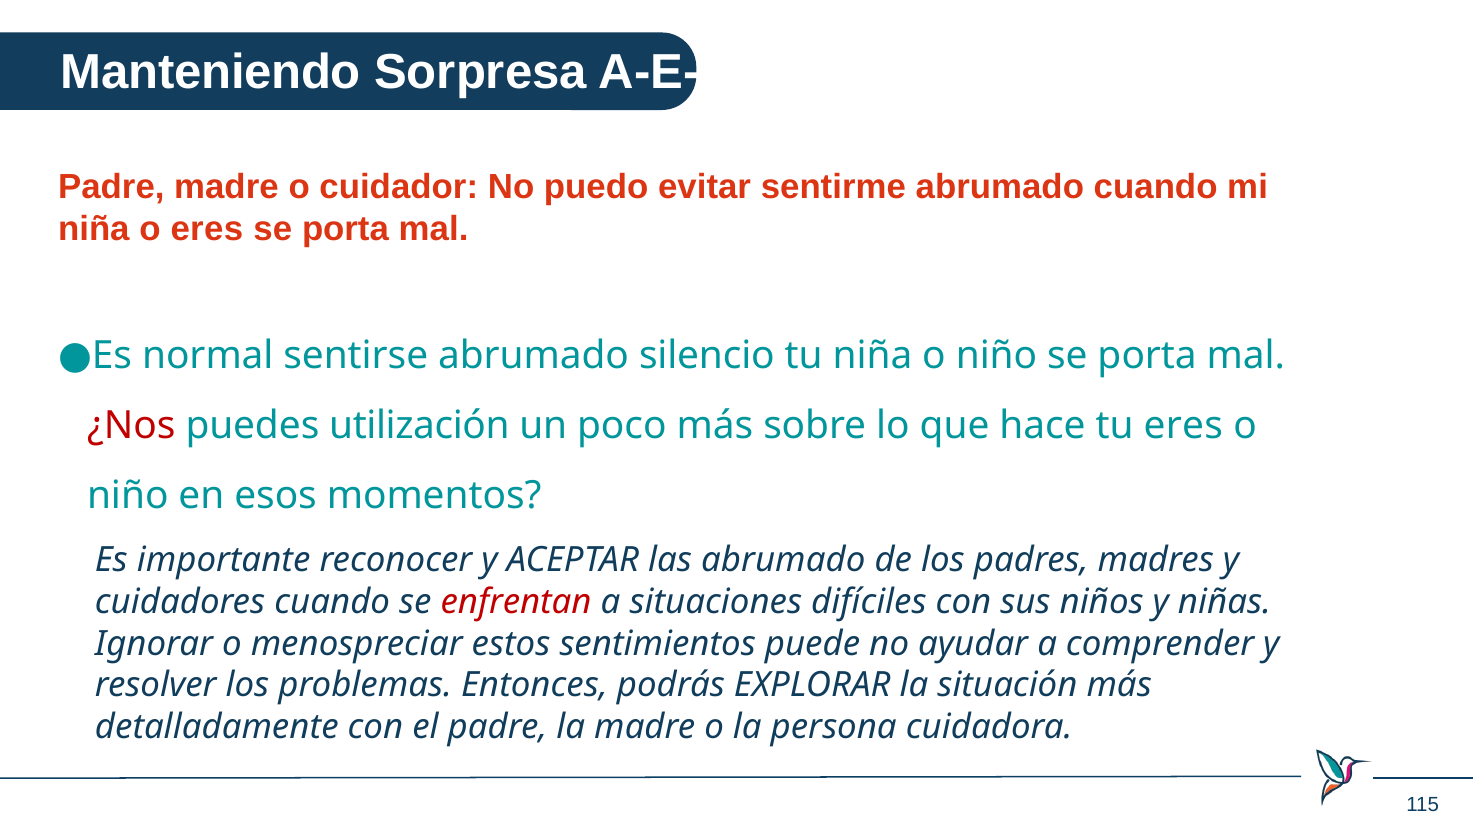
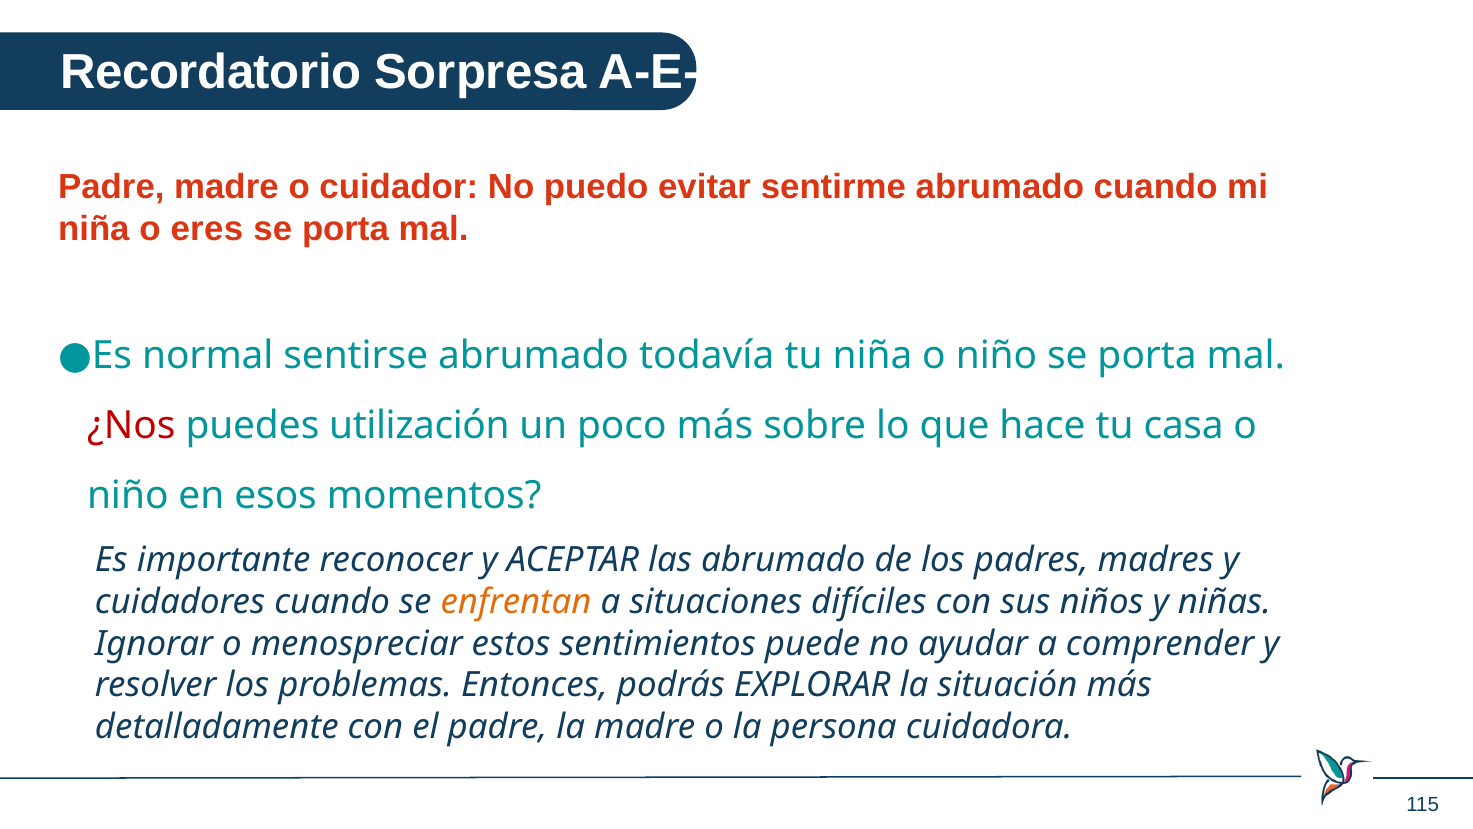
Manteniendo: Manteniendo -> Recordatorio
silencio: silencio -> todavía
tu eres: eres -> casa
enfrentan colour: red -> orange
